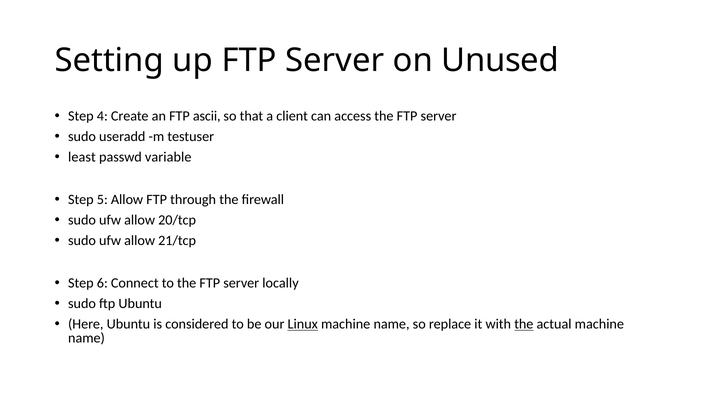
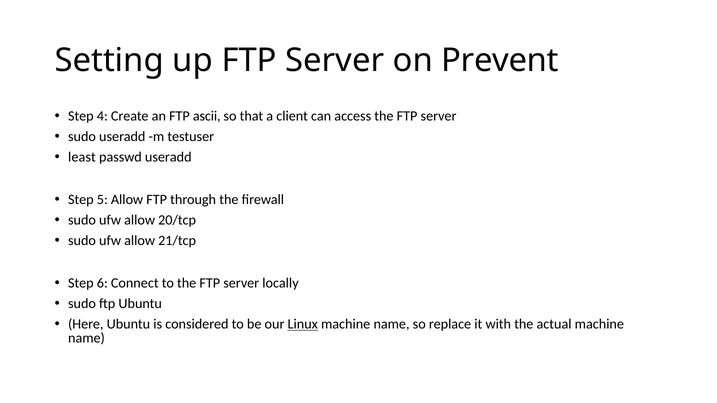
Unused: Unused -> Prevent
passwd variable: variable -> useradd
the at (524, 324) underline: present -> none
